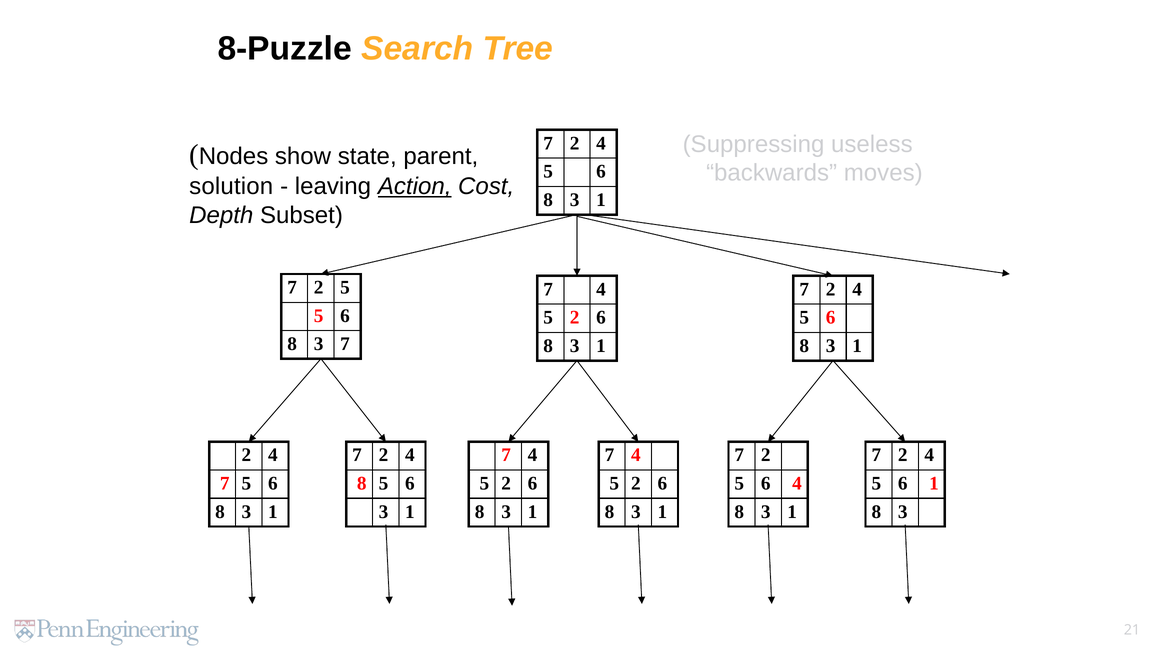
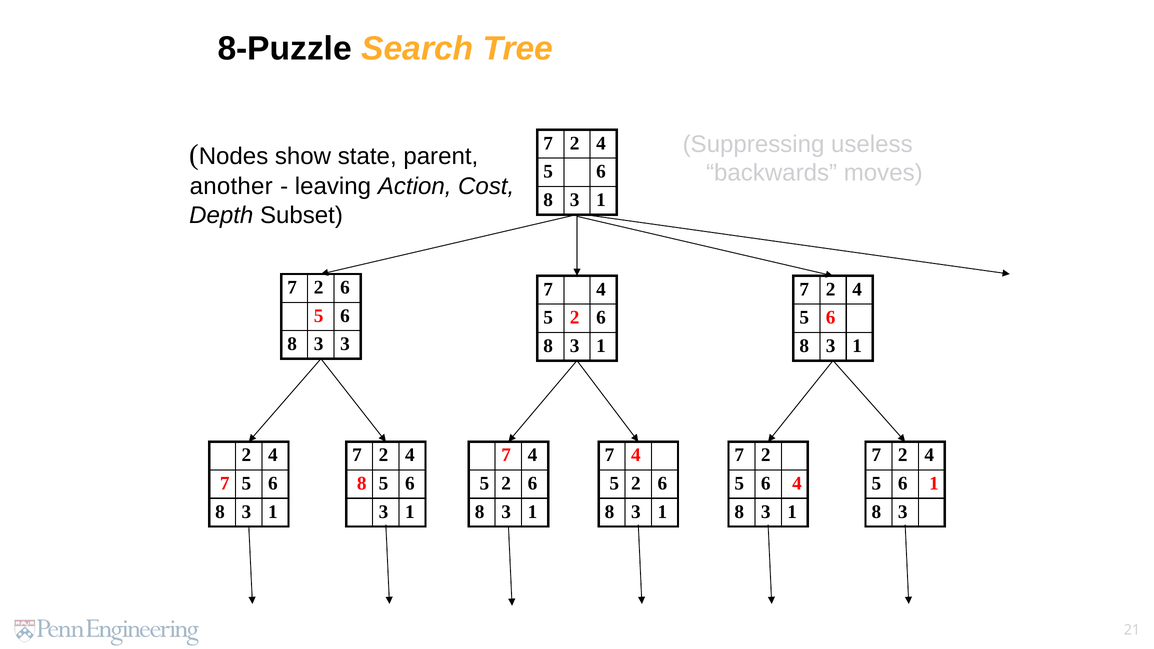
solution: solution -> another
Action underline: present -> none
5 at (345, 287): 5 -> 6
7 at (345, 344): 7 -> 3
